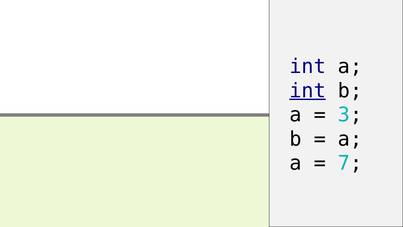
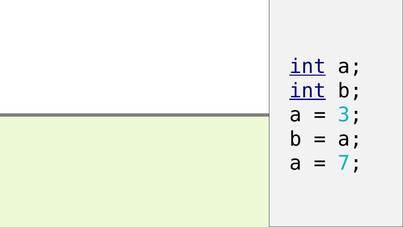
int at (308, 66) underline: none -> present
